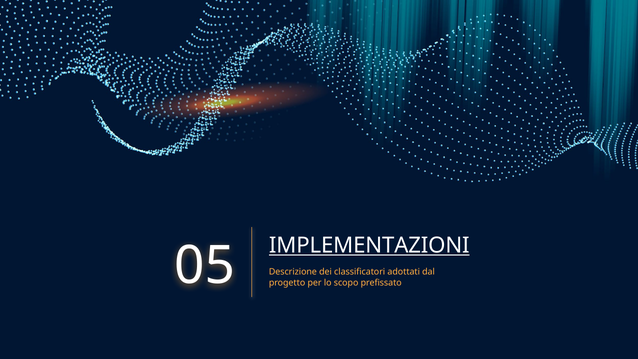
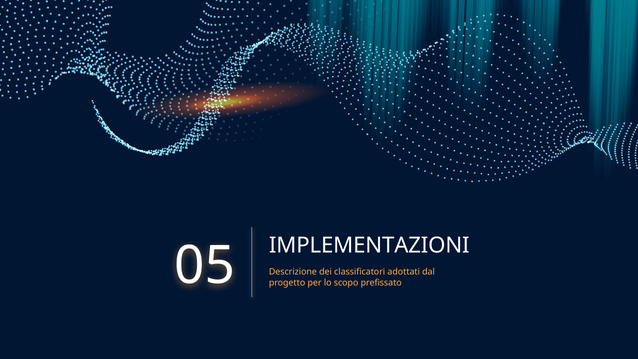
IMPLEMENTAZIONI underline: present -> none
